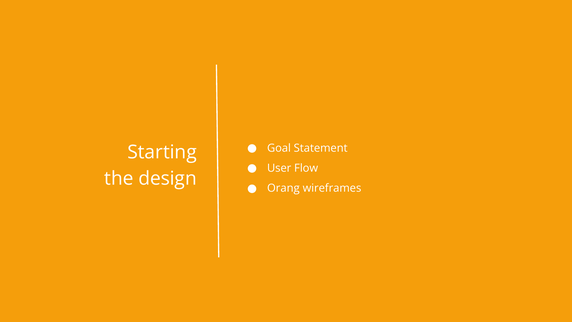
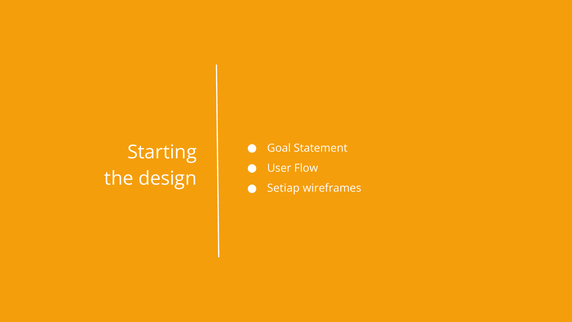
Orang: Orang -> Setiap
